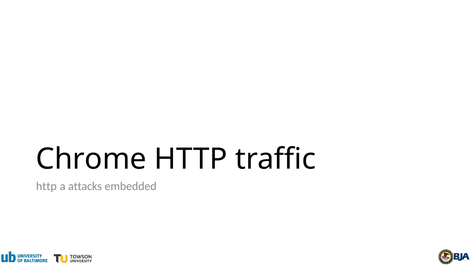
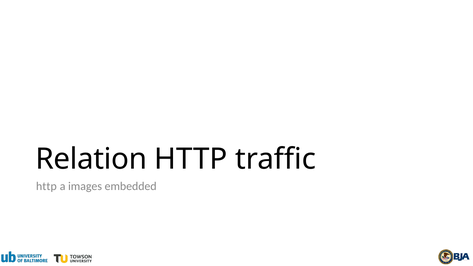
Chrome: Chrome -> Relation
attacks: attacks -> images
